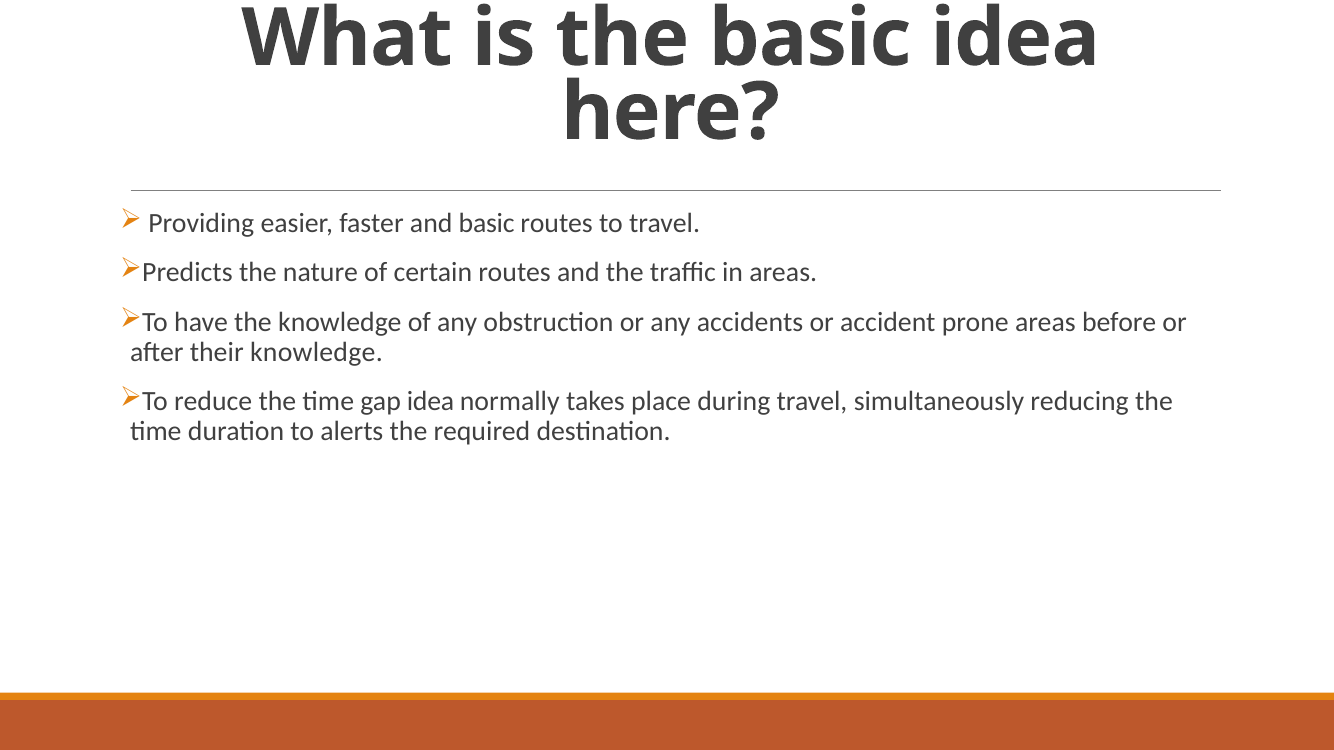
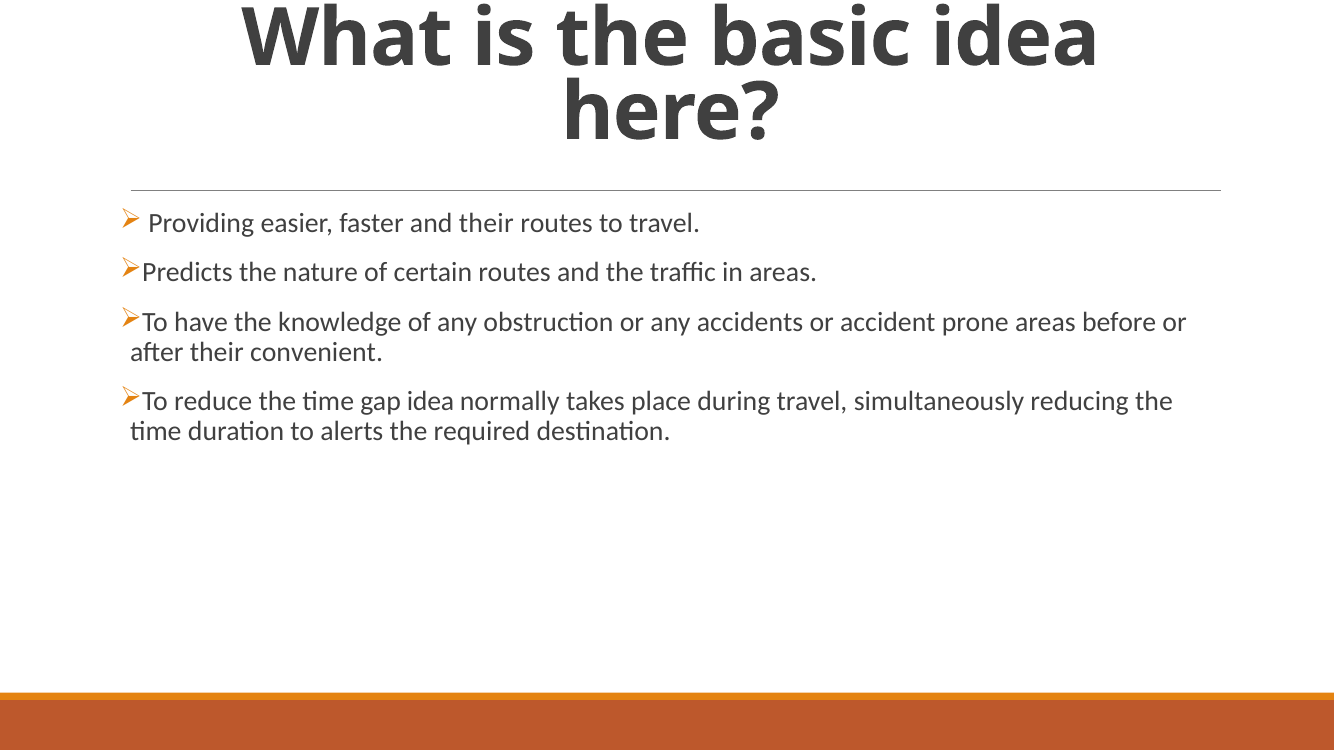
and basic: basic -> their
their knowledge: knowledge -> convenient
